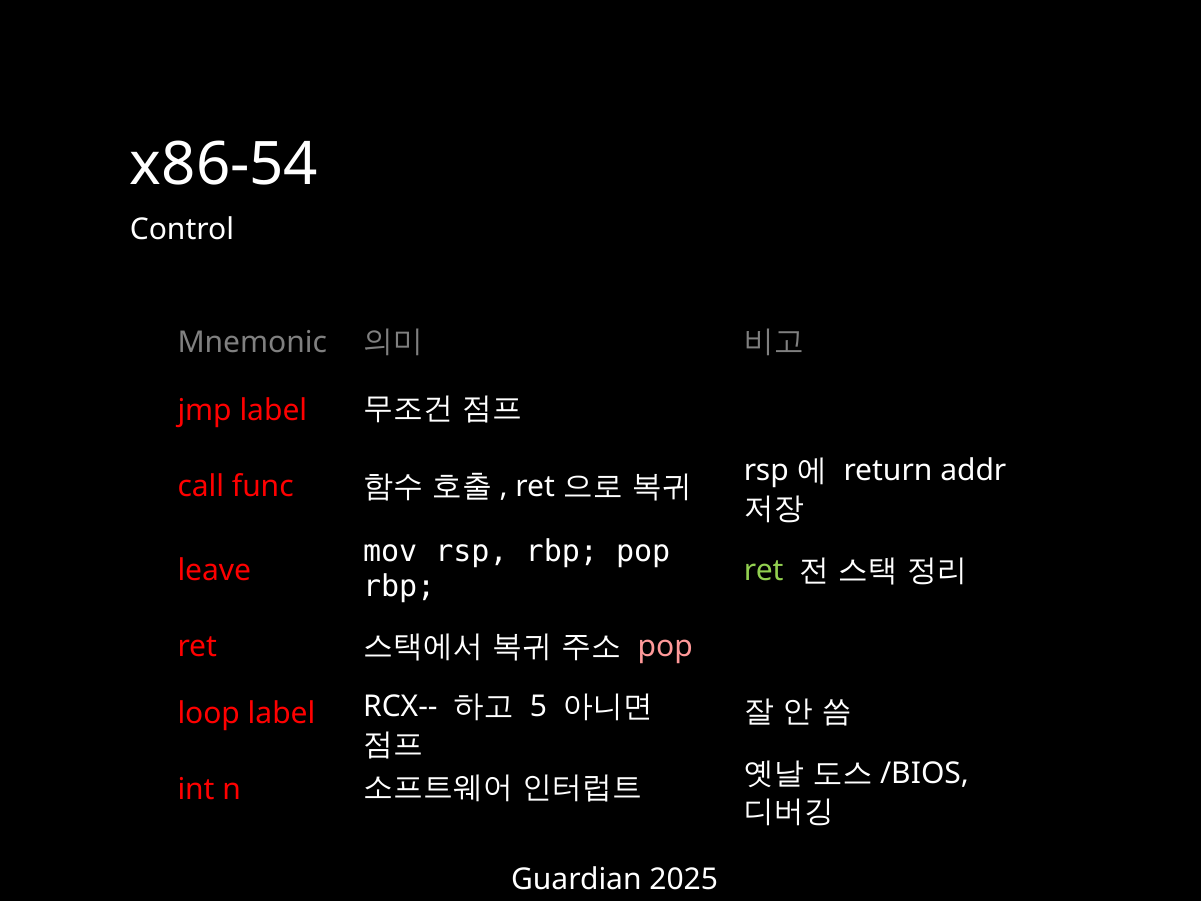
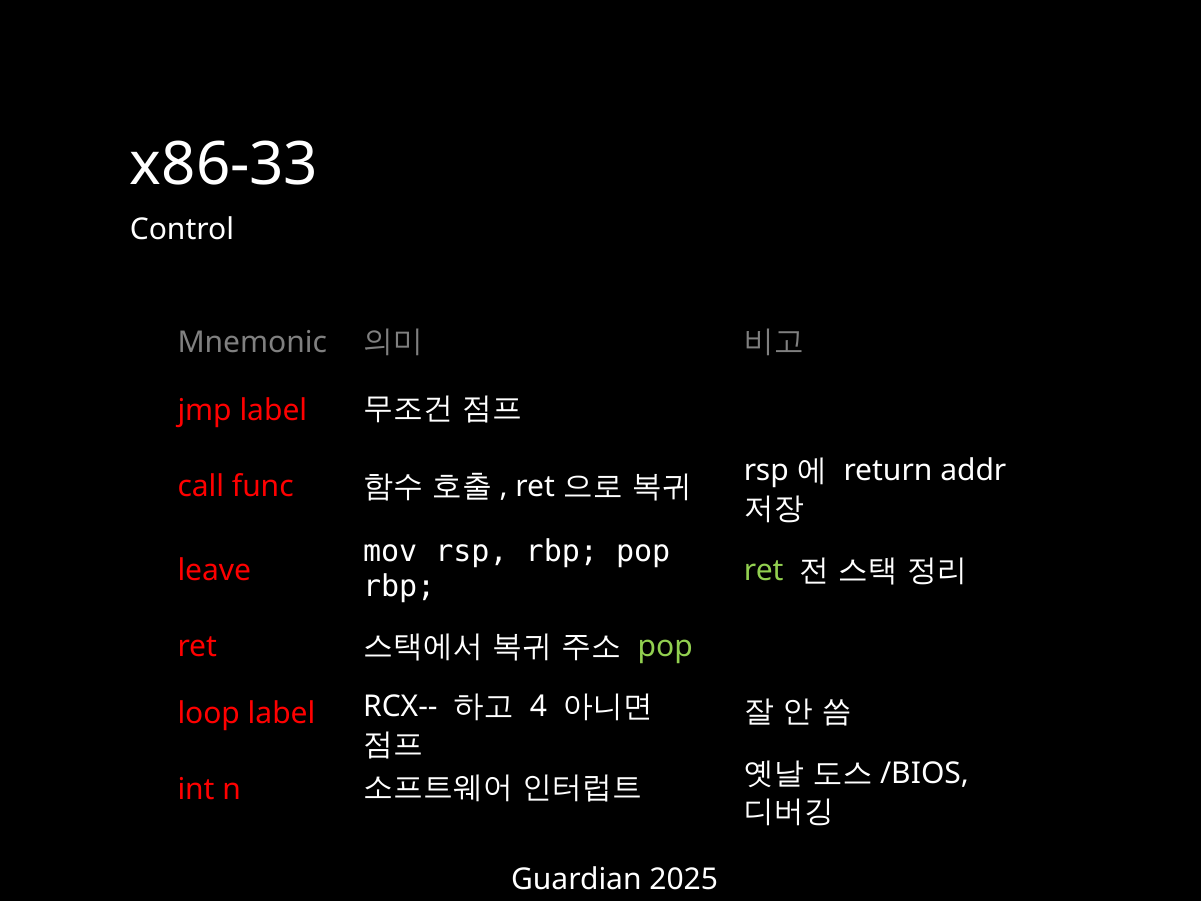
x86-54: x86-54 -> x86-33
pop at (665, 646) colour: pink -> light green
5: 5 -> 4
